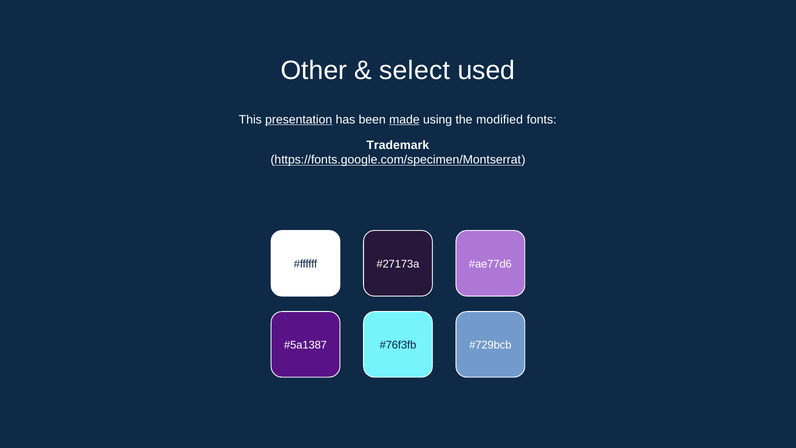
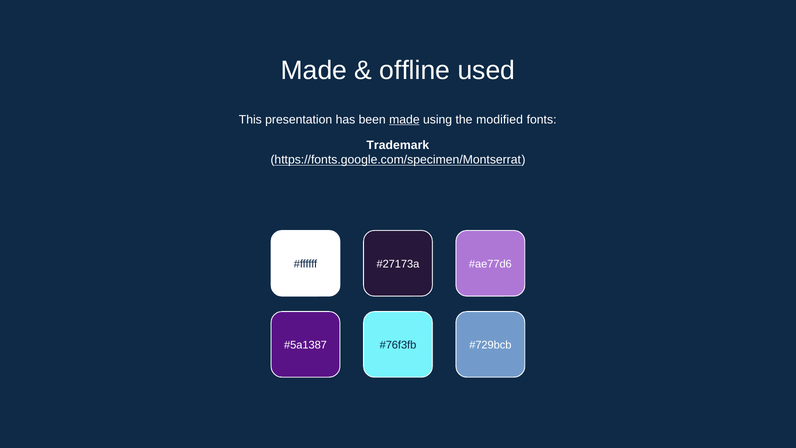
Other at (314, 70): Other -> Made
select: select -> offline
presentation underline: present -> none
